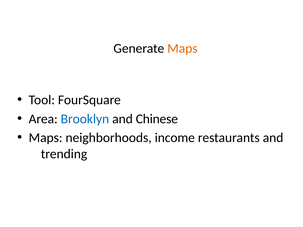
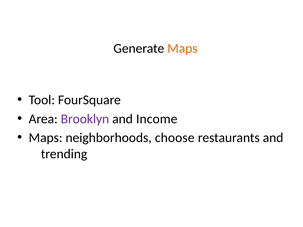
Brooklyn colour: blue -> purple
Chinese: Chinese -> Income
income: income -> choose
